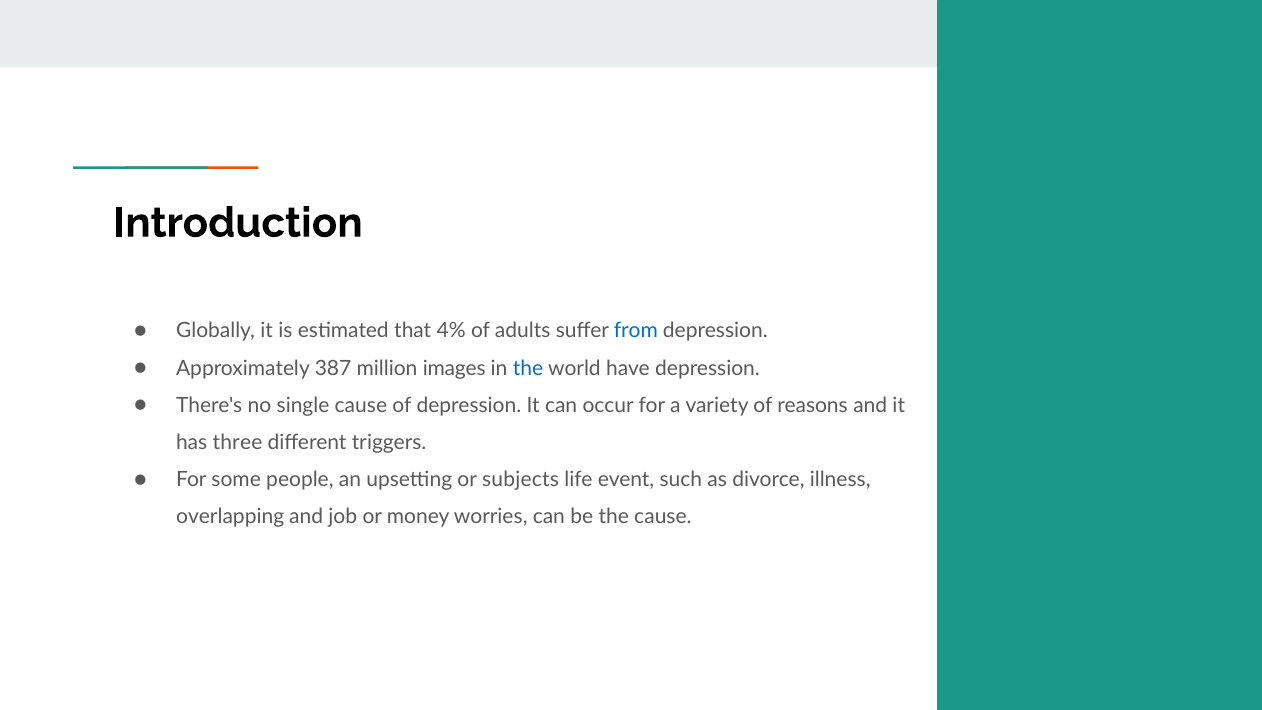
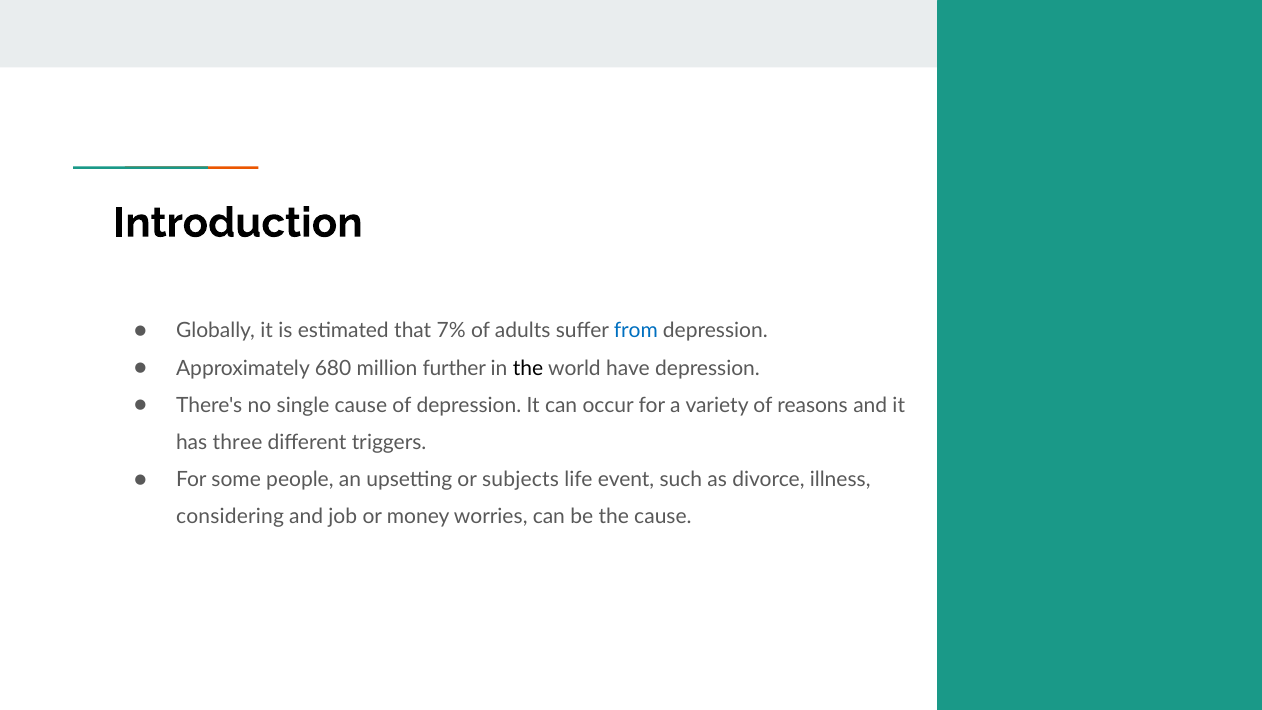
4%: 4% -> 7%
387: 387 -> 680
images: images -> further
the at (528, 368) colour: blue -> black
overlapping: overlapping -> considering
